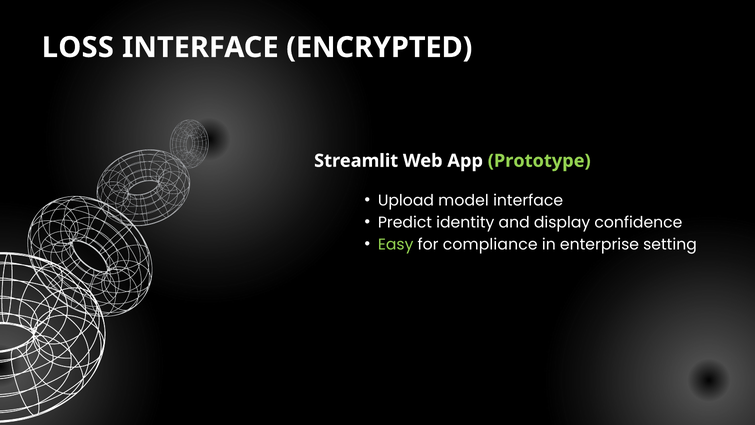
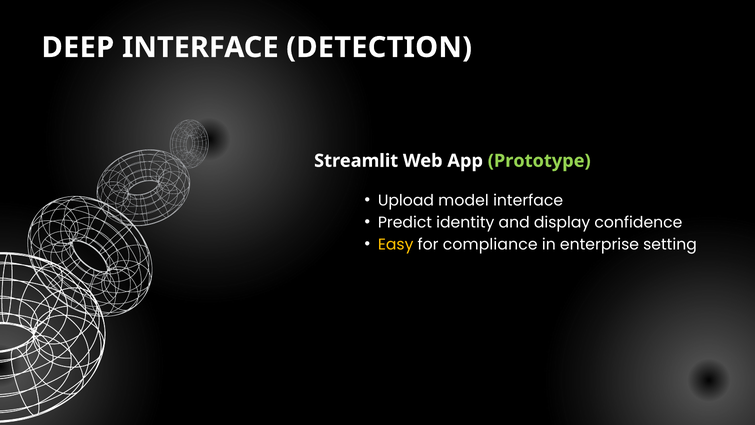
LOSS: LOSS -> DEEP
ENCRYPTED: ENCRYPTED -> DETECTION
Easy colour: light green -> yellow
